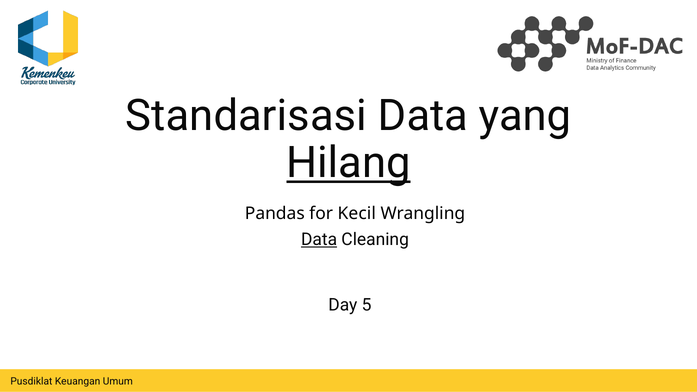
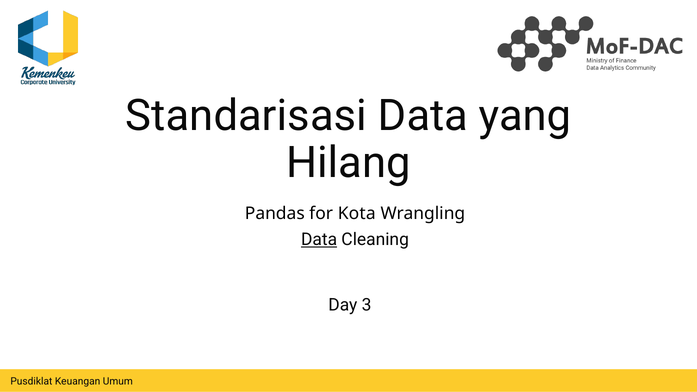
Hilang underline: present -> none
Kecil: Kecil -> Kota
5: 5 -> 3
